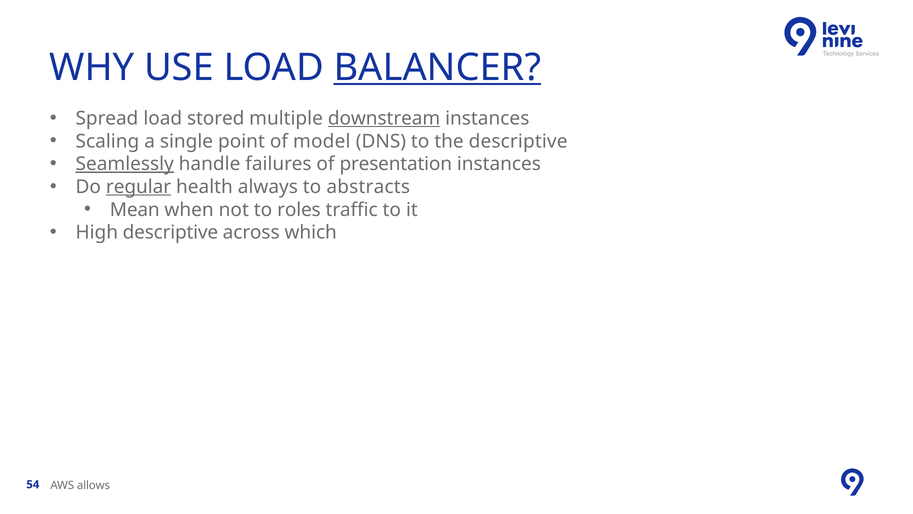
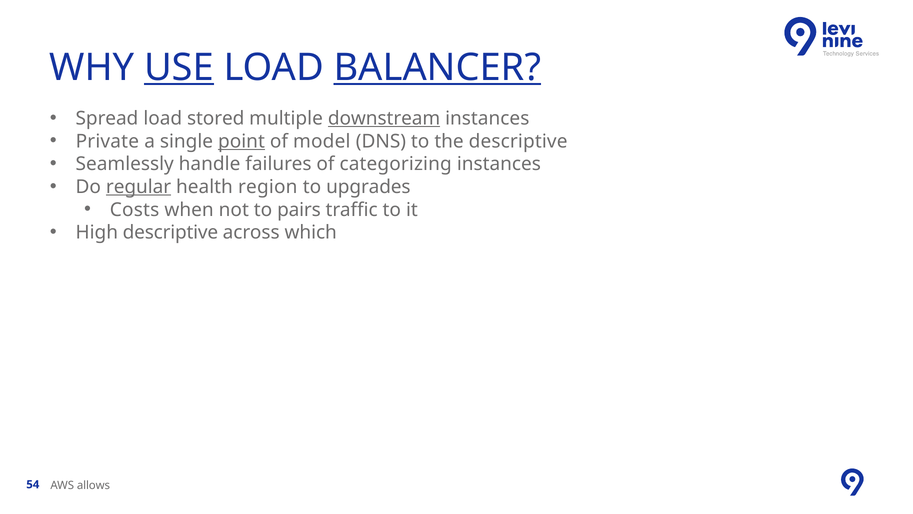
USE underline: none -> present
Scaling: Scaling -> Private
point underline: none -> present
Seamlessly underline: present -> none
presentation: presentation -> categorizing
always: always -> region
abstracts: abstracts -> upgrades
Mean: Mean -> Costs
roles: roles -> pairs
